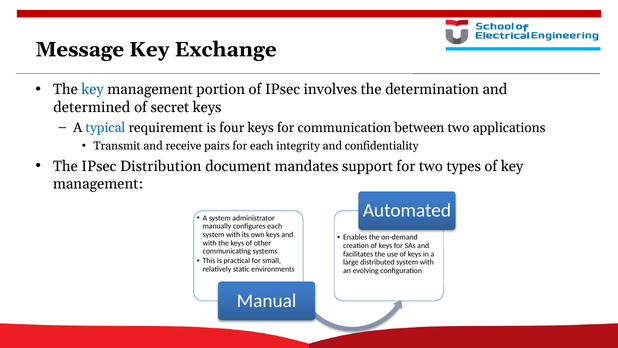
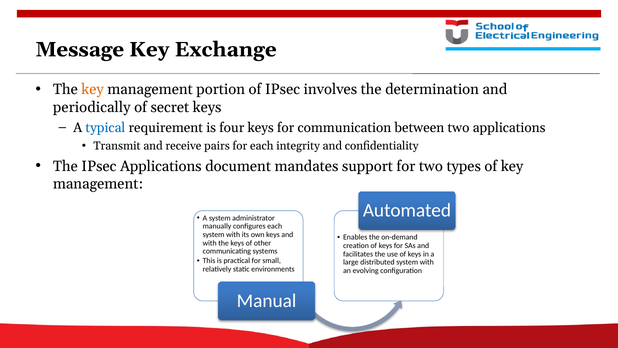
key at (93, 89) colour: blue -> orange
determined: determined -> periodically
IPsec Distribution: Distribution -> Applications
